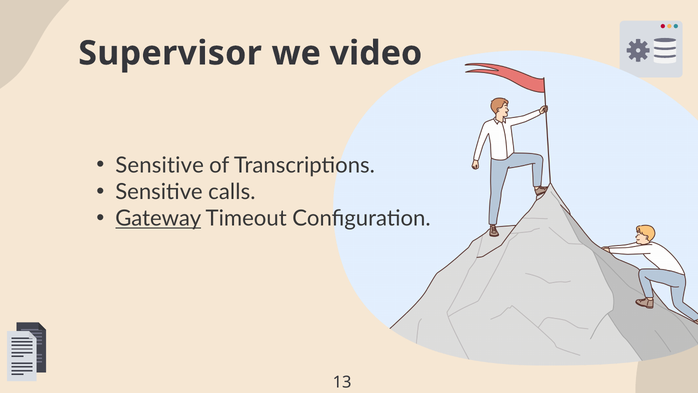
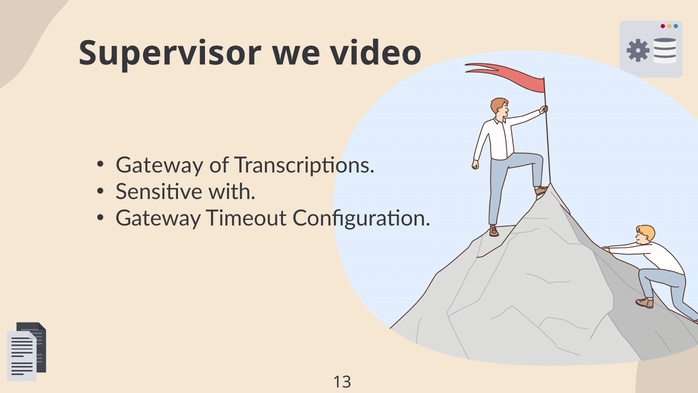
Sensitive at (160, 165): Sensitive -> Gateway
calls: calls -> with
Gateway at (158, 218) underline: present -> none
